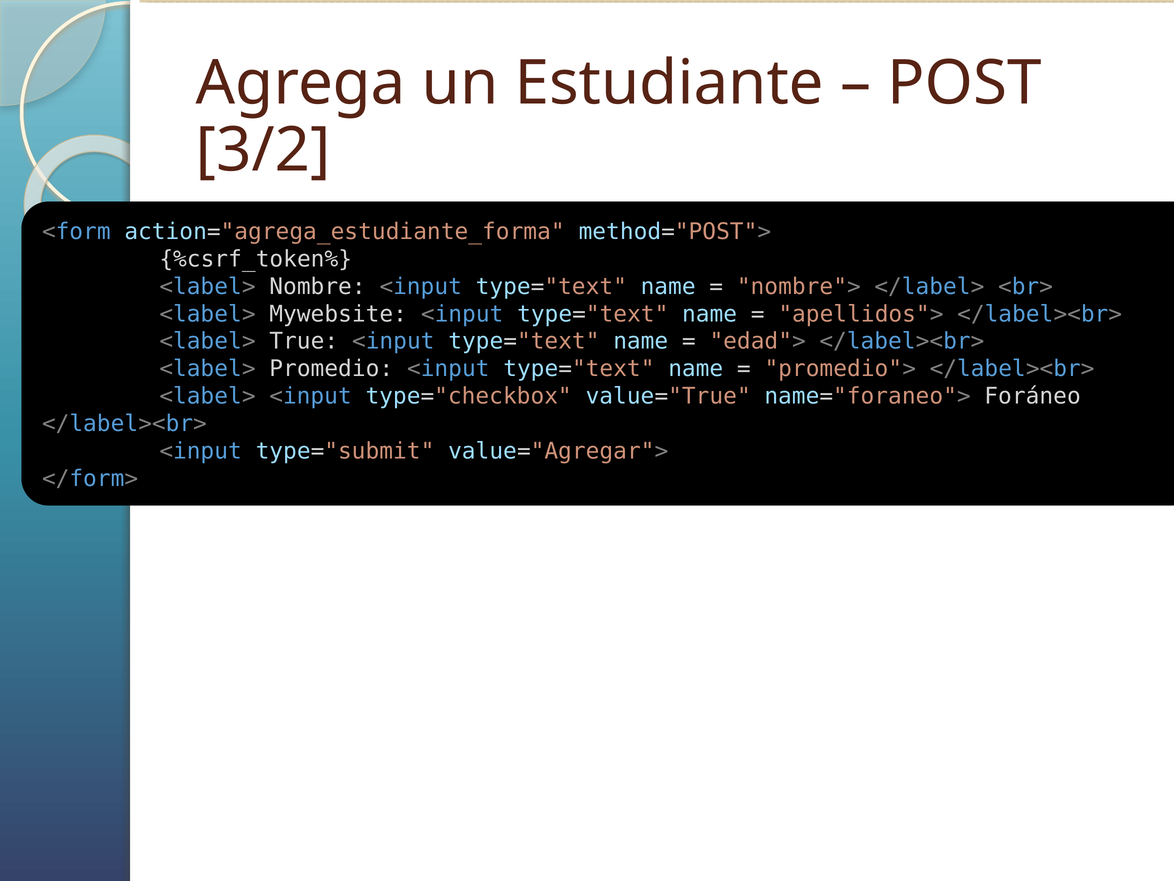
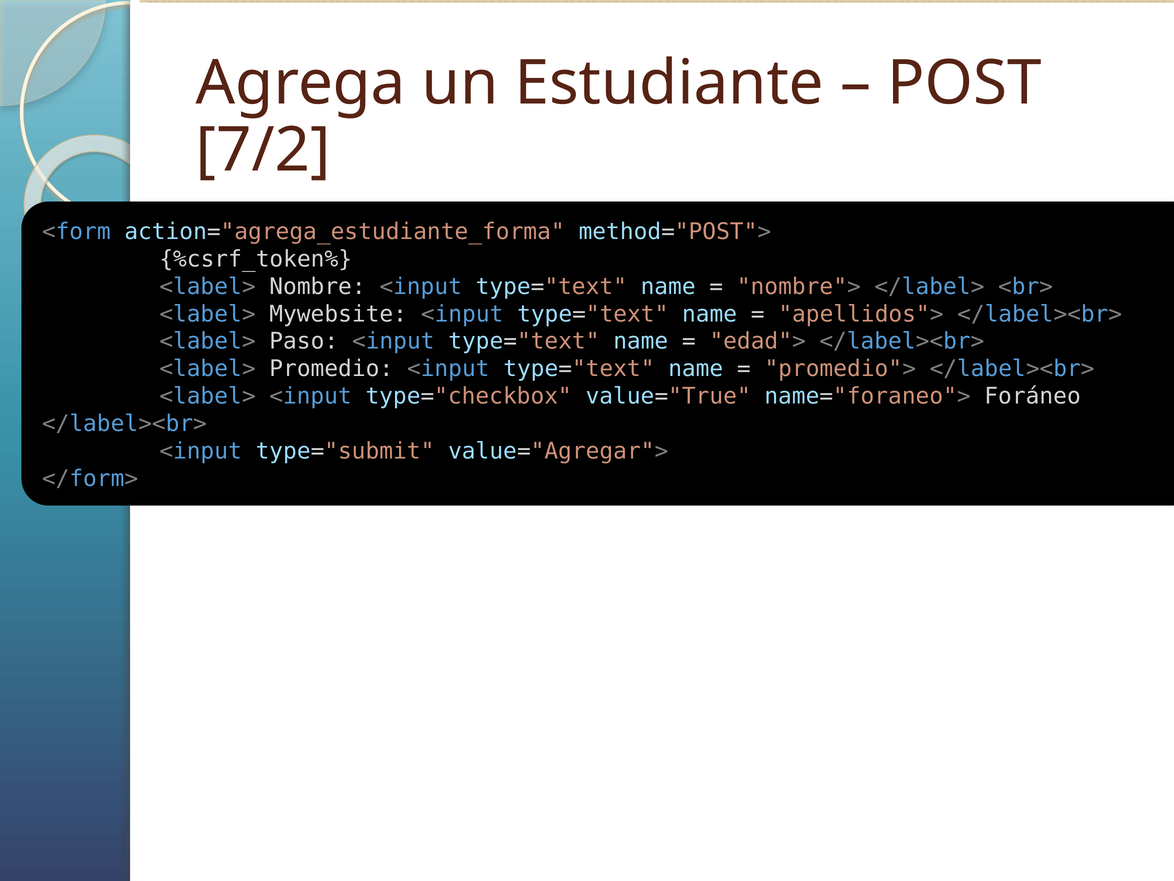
3/2: 3/2 -> 7/2
True: True -> Paso
